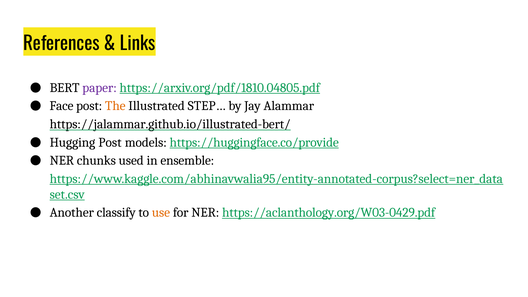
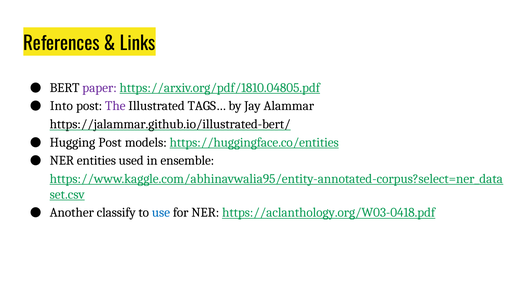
Face: Face -> Into
The colour: orange -> purple
STEP…: STEP… -> TAGS…
https://huggingface.co/provide: https://huggingface.co/provide -> https://huggingface.co/entities
chunks: chunks -> entities
use colour: orange -> blue
https://aclanthology.org/W03-0429.pdf: https://aclanthology.org/W03-0429.pdf -> https://aclanthology.org/W03-0418.pdf
